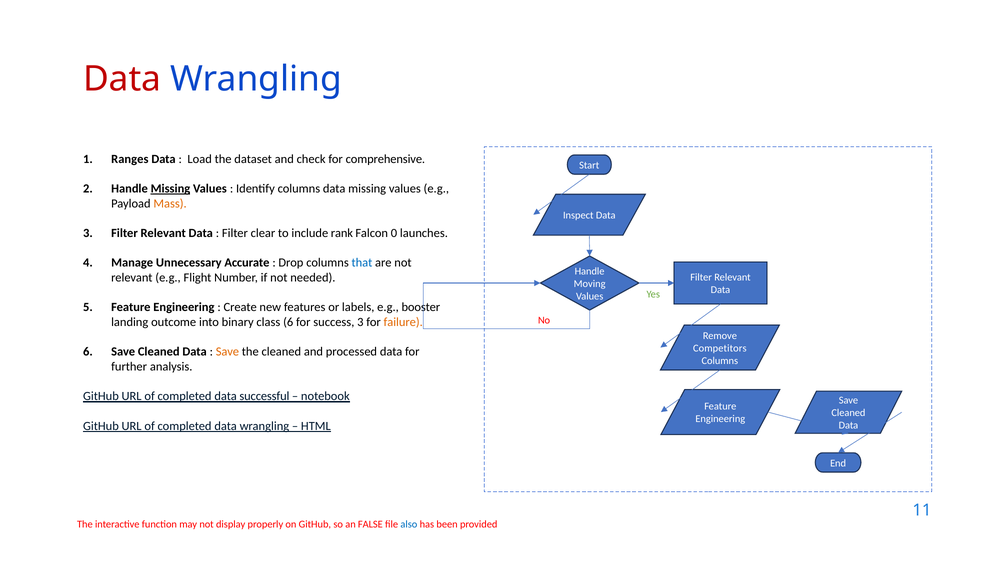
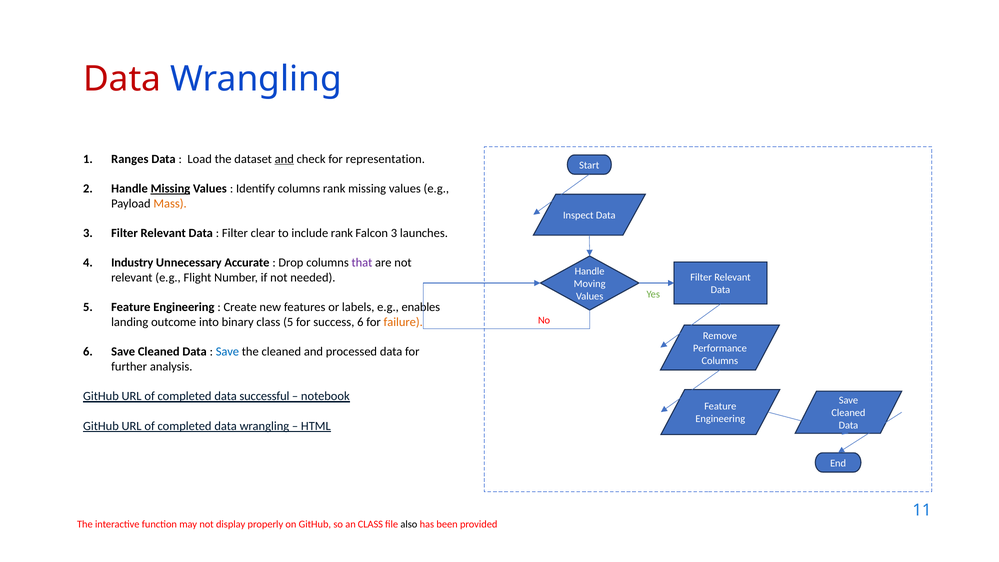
and at (284, 159) underline: none -> present
comprehensive: comprehensive -> representation
columns data: data -> rank
Falcon 0: 0 -> 3
Manage: Manage -> Industry
that colour: blue -> purple
booster: booster -> enables
class 6: 6 -> 5
success 3: 3 -> 6
Competitors: Competitors -> Performance
Save at (227, 352) colour: orange -> blue
an FALSE: FALSE -> CLASS
also colour: blue -> black
